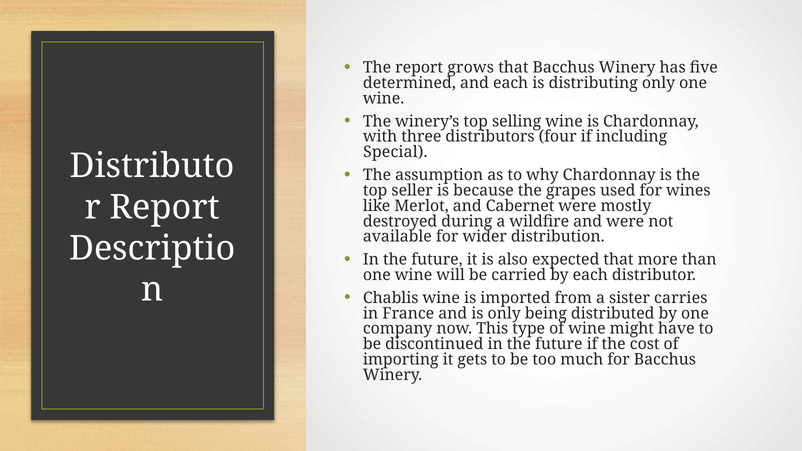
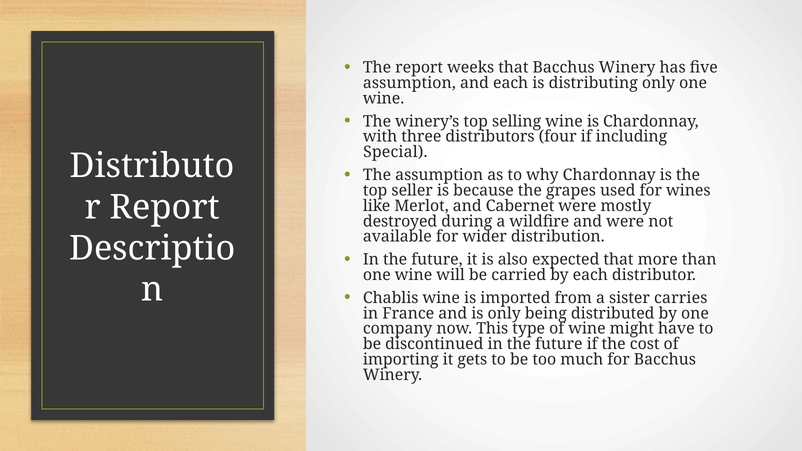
grows: grows -> weeks
determined at (409, 83): determined -> assumption
